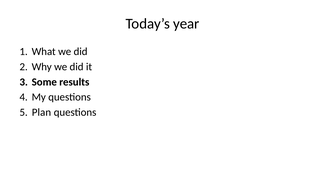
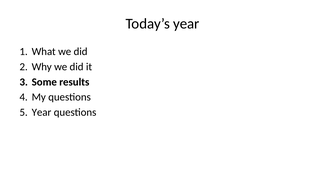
Plan at (41, 112): Plan -> Year
